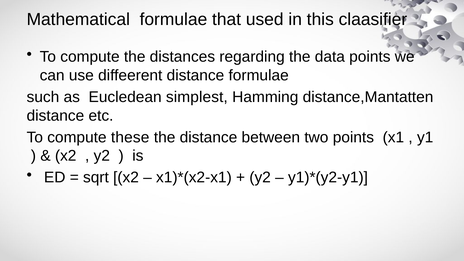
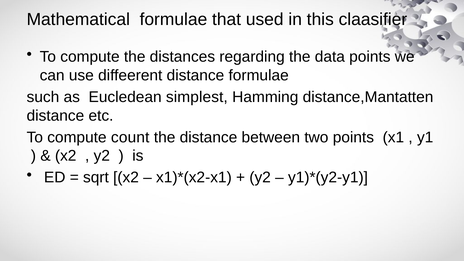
these: these -> count
